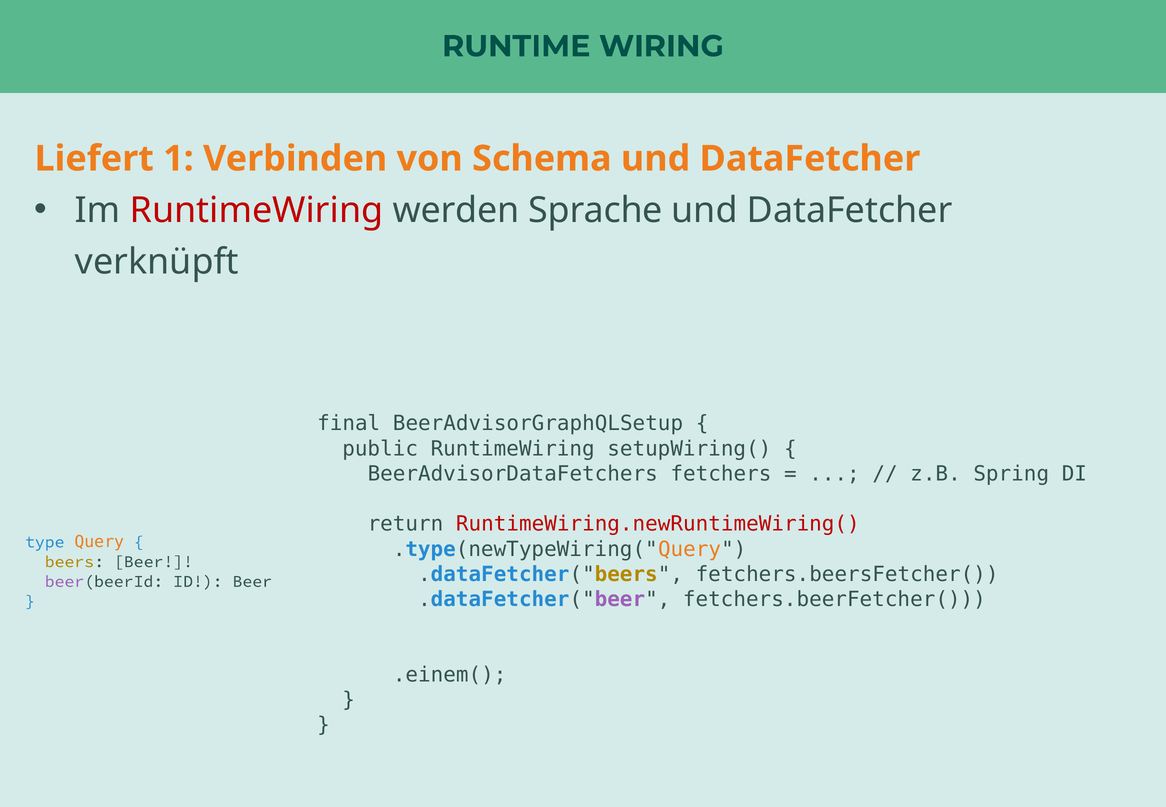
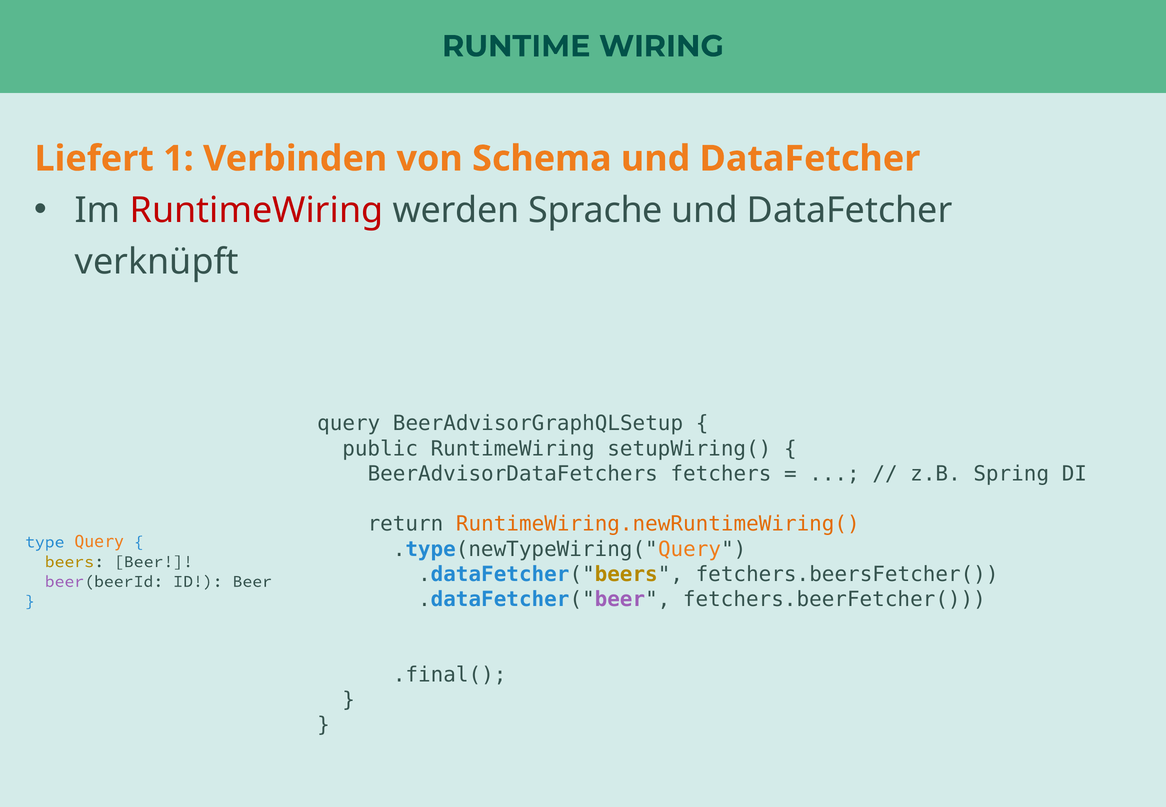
final at (349, 424): final -> query
RuntimeWiring.newRuntimeWiring( colour: red -> orange
.einem(: .einem( -> .final(
